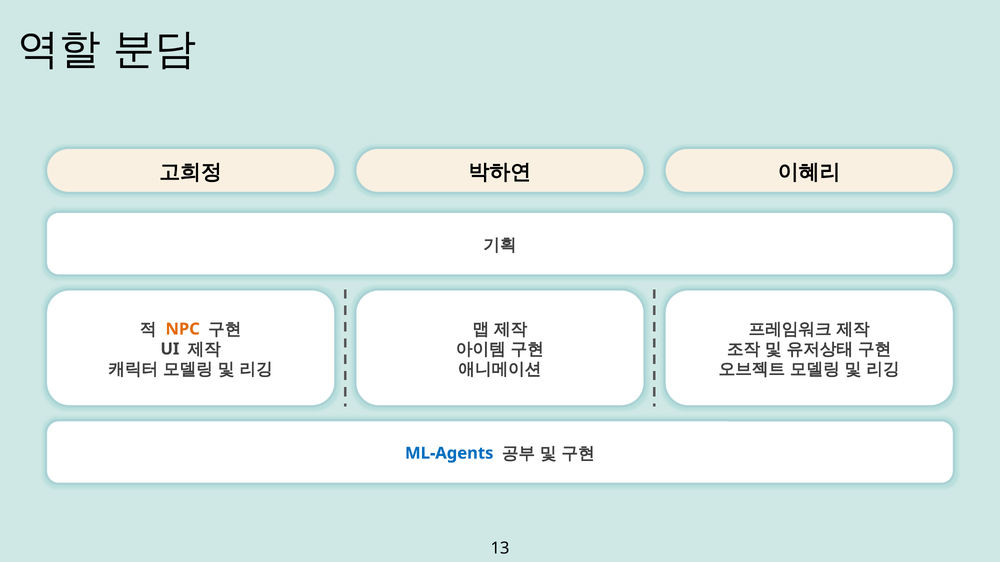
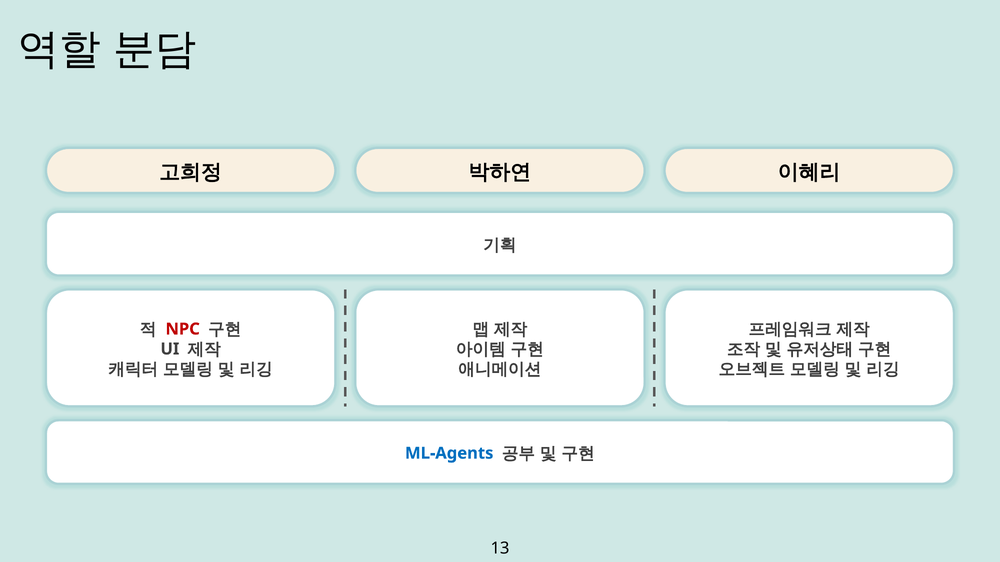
NPC colour: orange -> red
